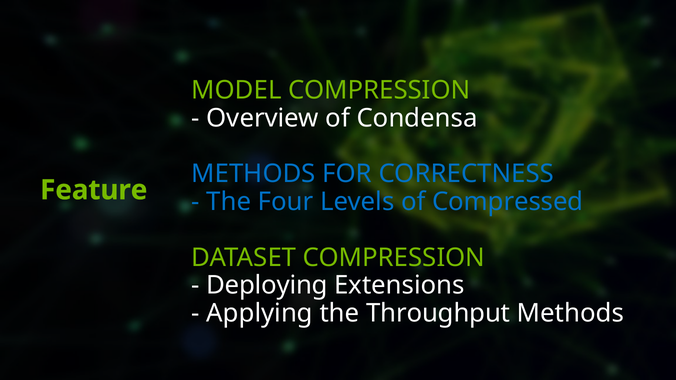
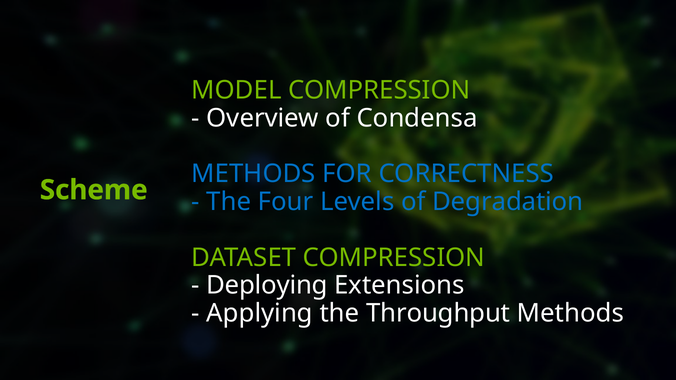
Feature: Feature -> Scheme
Compressed: Compressed -> Degradation
